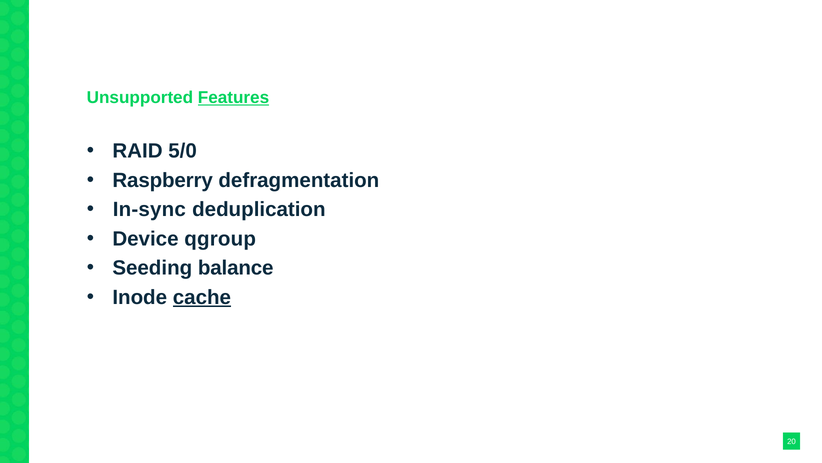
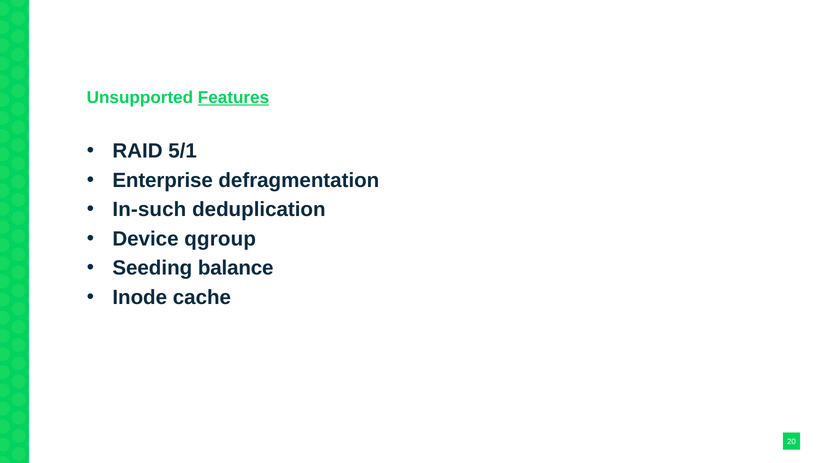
5/0: 5/0 -> 5/1
Raspberry: Raspberry -> Enterprise
In-sync: In-sync -> In-such
cache underline: present -> none
